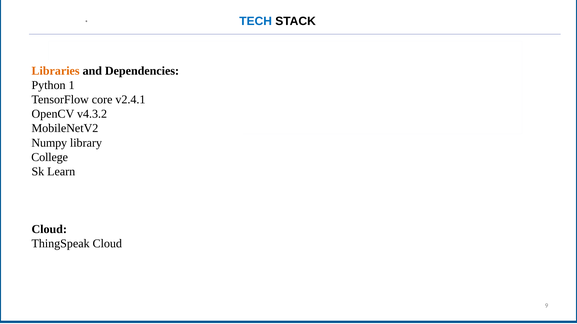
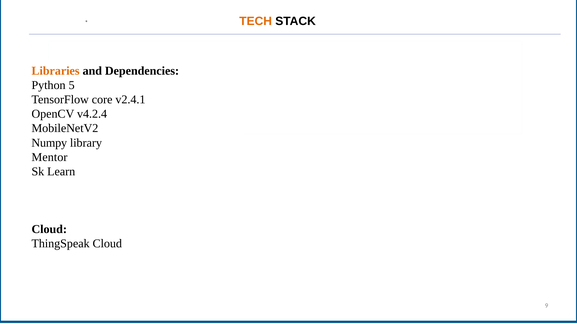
TECH colour: blue -> orange
1: 1 -> 5
v4.3.2: v4.3.2 -> v4.2.4
College: College -> Mentor
